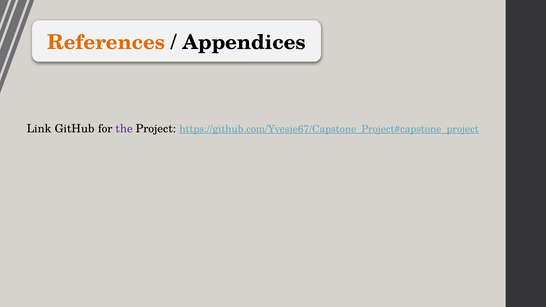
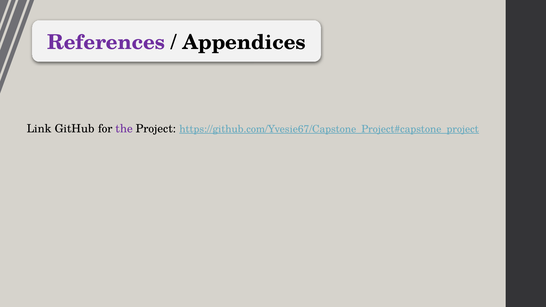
References colour: orange -> purple
